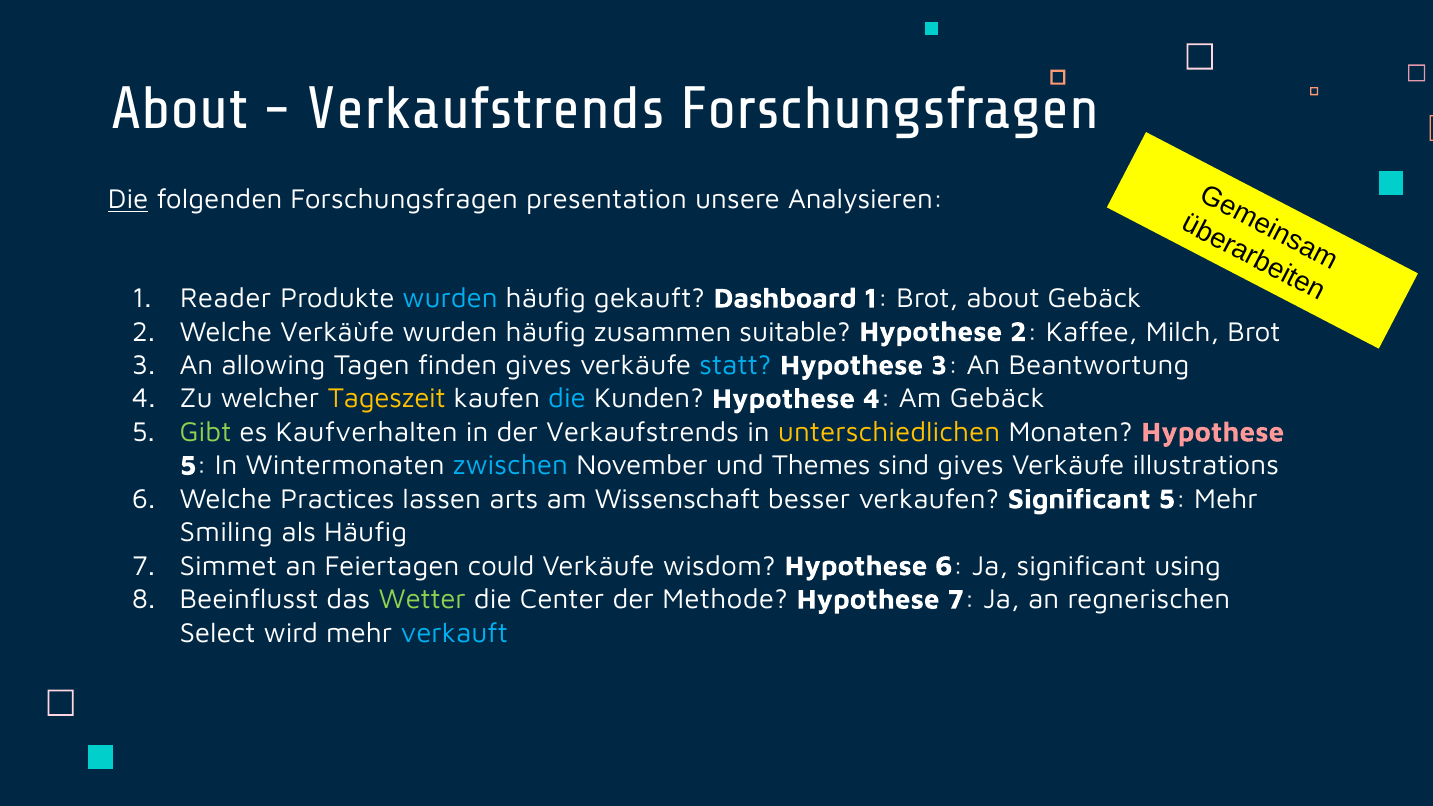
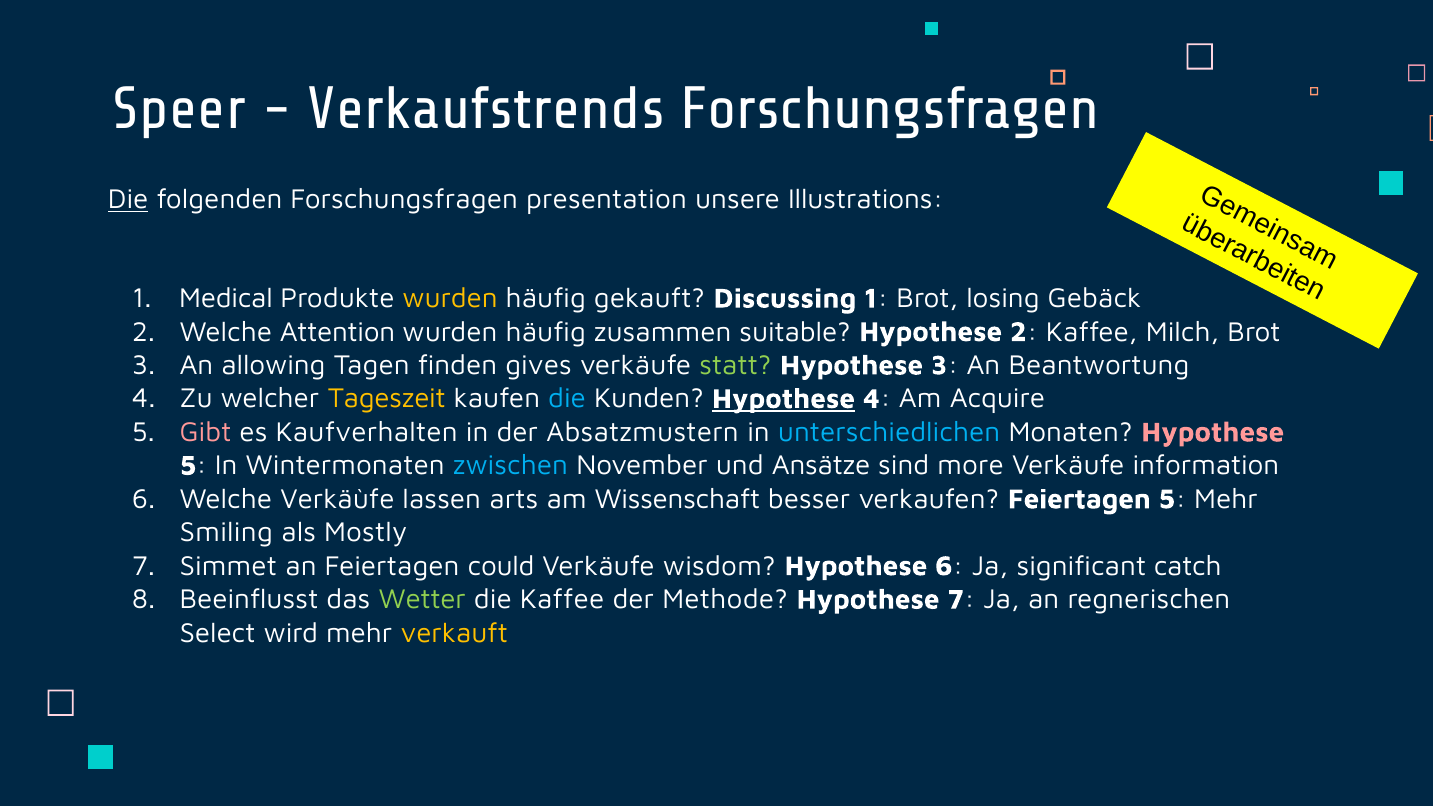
About at (179, 109): About -> Speer
Analysieren: Analysieren -> Illustrations
Reader: Reader -> Medical
wurden at (450, 298) colour: light blue -> yellow
Dashboard: Dashboard -> Discussing
Brot about: about -> losing
Verkäùfe: Verkäùfe -> Attention
statt colour: light blue -> light green
Hypothese at (784, 399) underline: none -> present
Am Gebäck: Gebäck -> Acquire
Gibt colour: light green -> pink
der Verkaufstrends: Verkaufstrends -> Absatzmustern
unterschiedlichen colour: yellow -> light blue
Themes: Themes -> Ansätze
sind gives: gives -> more
illustrations: illustrations -> information
Practices: Practices -> Verkäùfe
verkaufen Significant: Significant -> Feiertagen
als Häufig: Häufig -> Mostly
using: using -> catch
die Center: Center -> Kaffee
verkauft colour: light blue -> yellow
